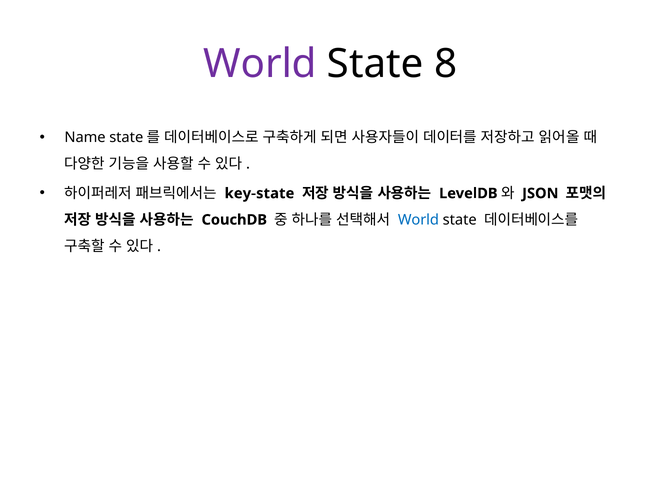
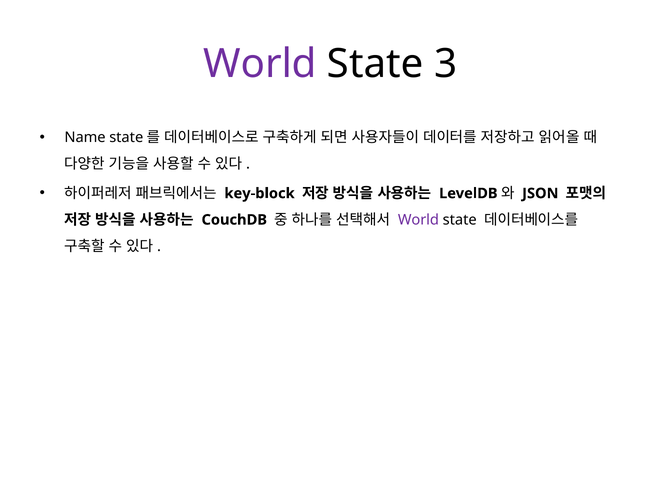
8: 8 -> 3
key-state: key-state -> key-block
World at (418, 220) colour: blue -> purple
